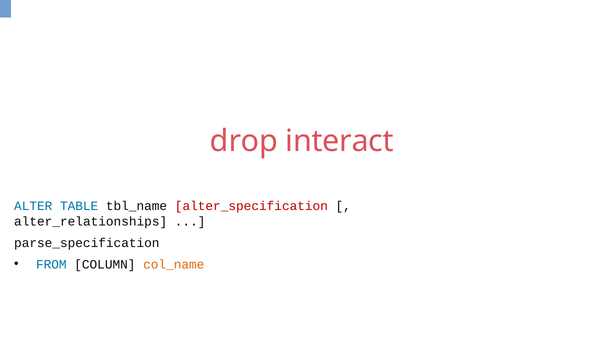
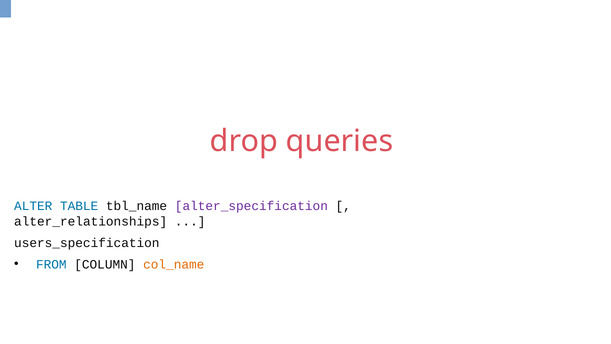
interact: interact -> queries
alter_specification colour: red -> purple
parse_specification: parse_specification -> users_specification
